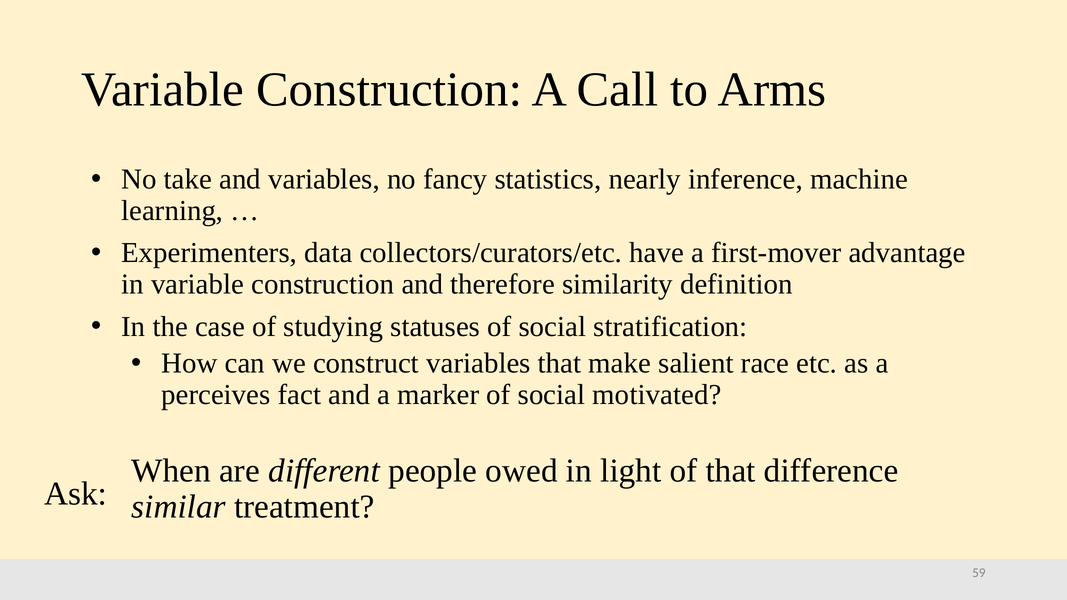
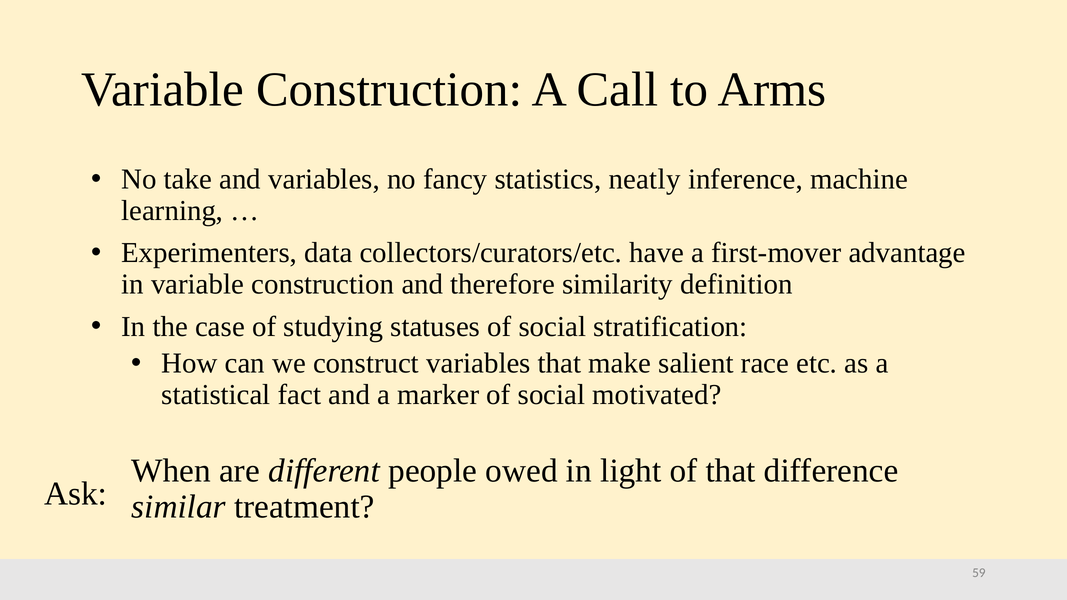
nearly: nearly -> neatly
perceives: perceives -> statistical
